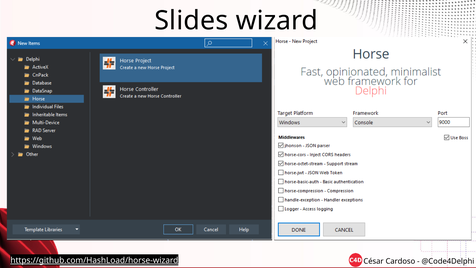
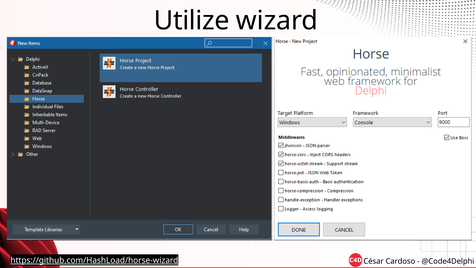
Slides: Slides -> Utilize
